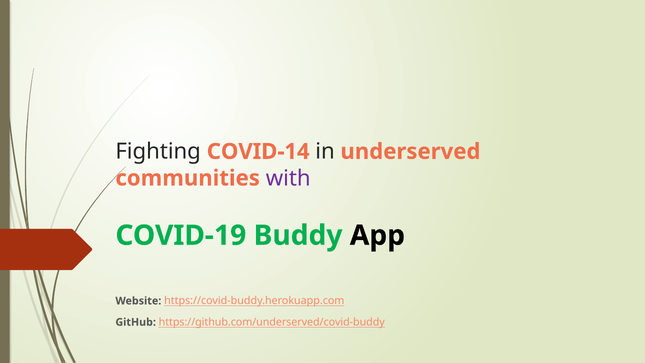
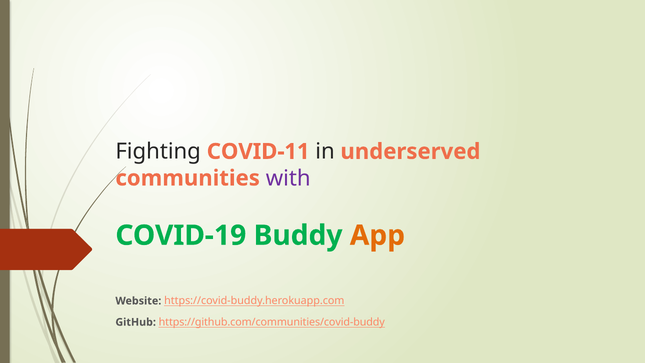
COVID-14: COVID-14 -> COVID-11
App colour: black -> orange
https://github.com/underserved/covid-buddy: https://github.com/underserved/covid-buddy -> https://github.com/communities/covid-buddy
